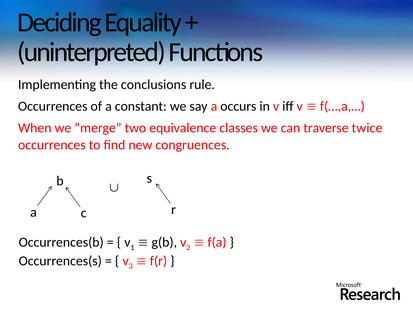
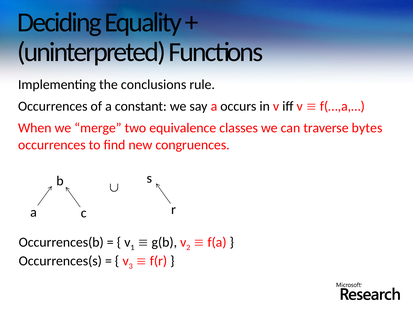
twice: twice -> bytes
